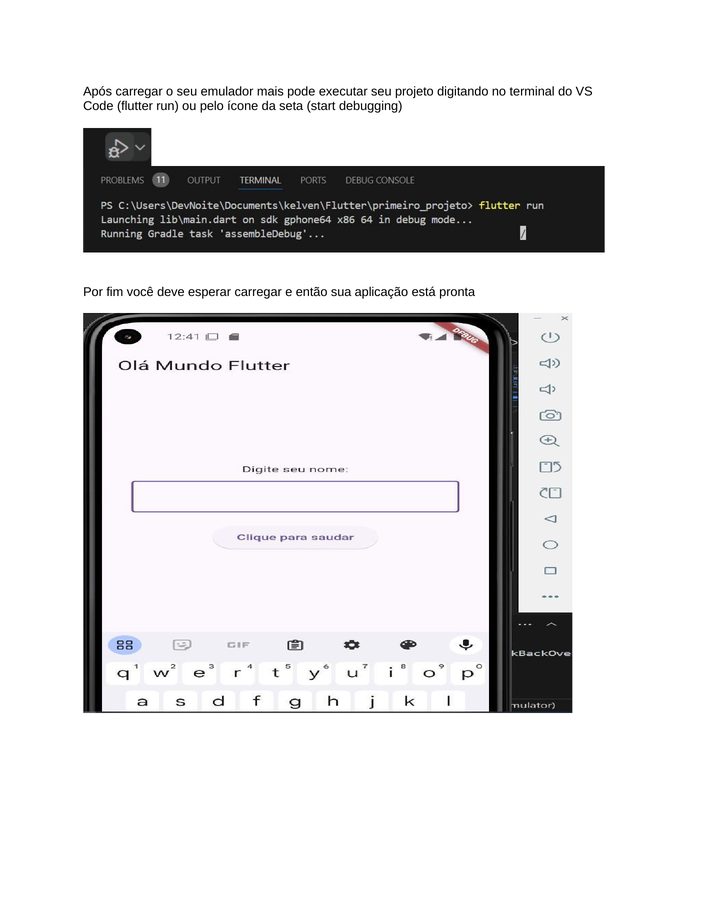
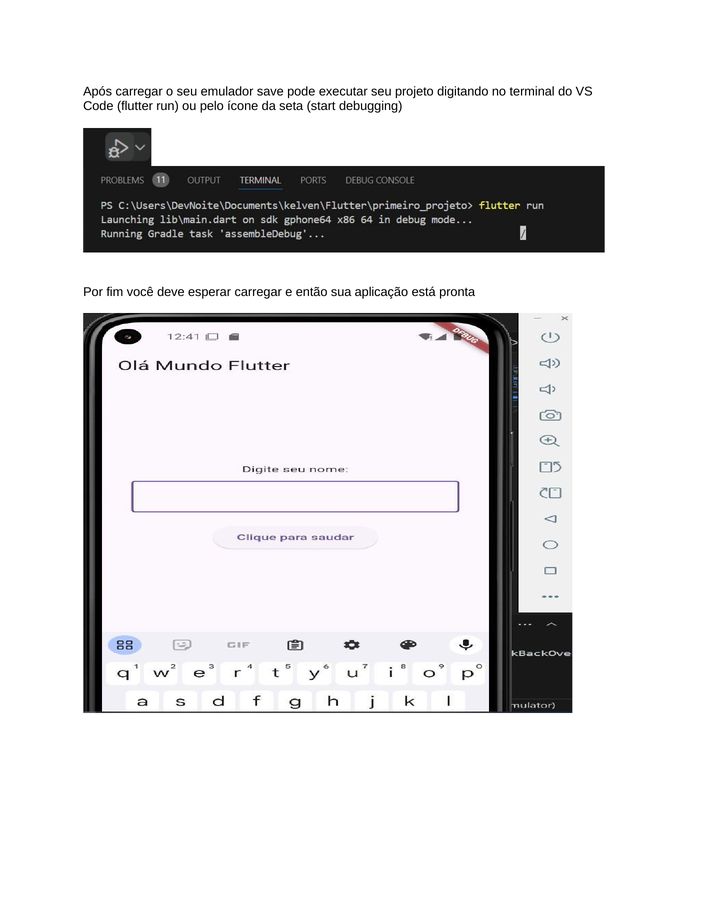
mais: mais -> save
